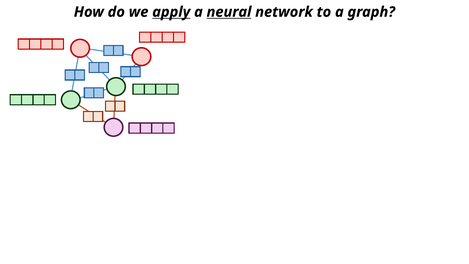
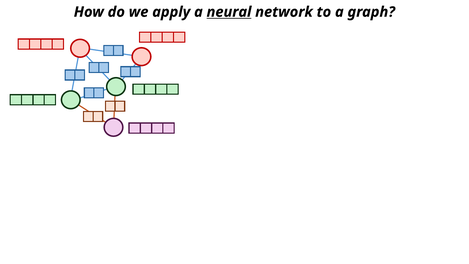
apply underline: present -> none
